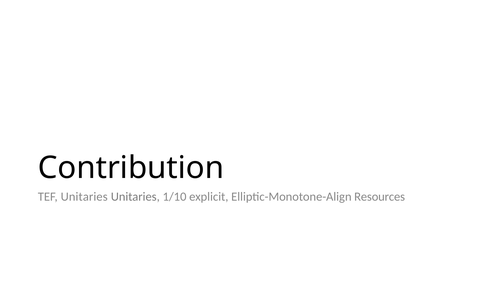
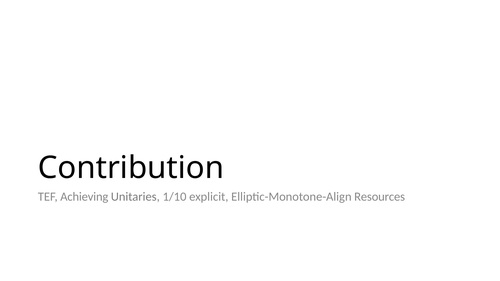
TEF Unitaries: Unitaries -> Achieving
